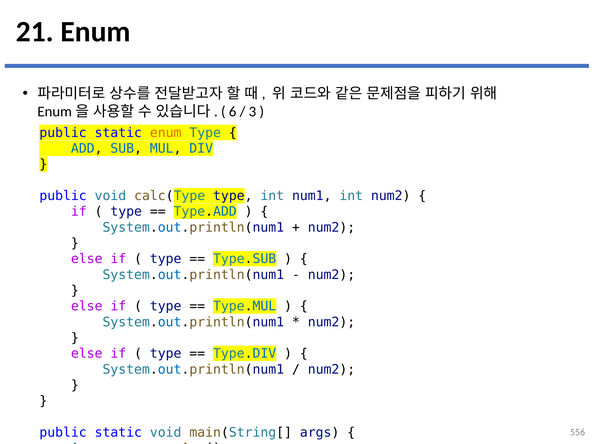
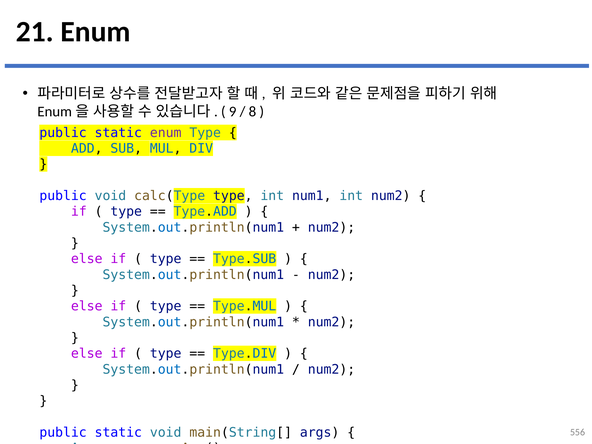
6: 6 -> 9
3: 3 -> 8
enum at (166, 133) colour: orange -> purple
